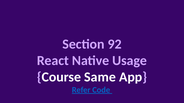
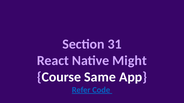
92: 92 -> 31
Usage: Usage -> Might
